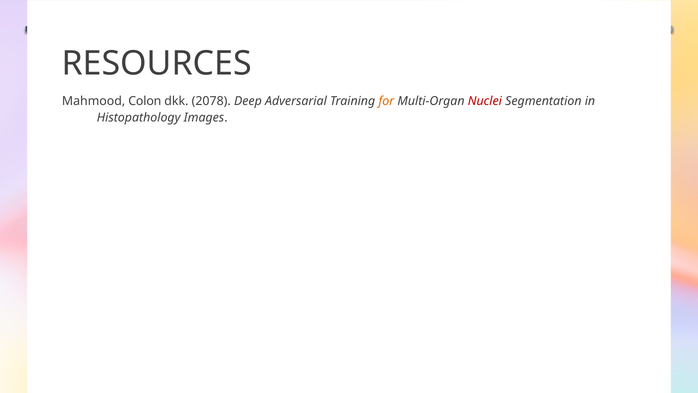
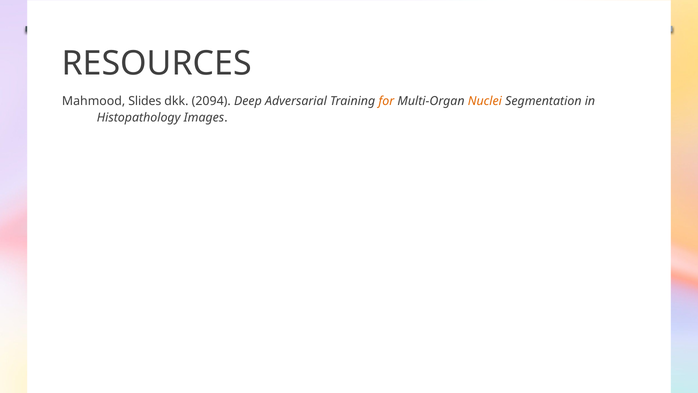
Colon: Colon -> Slides
2078: 2078 -> 2094
Nuclei colour: red -> orange
